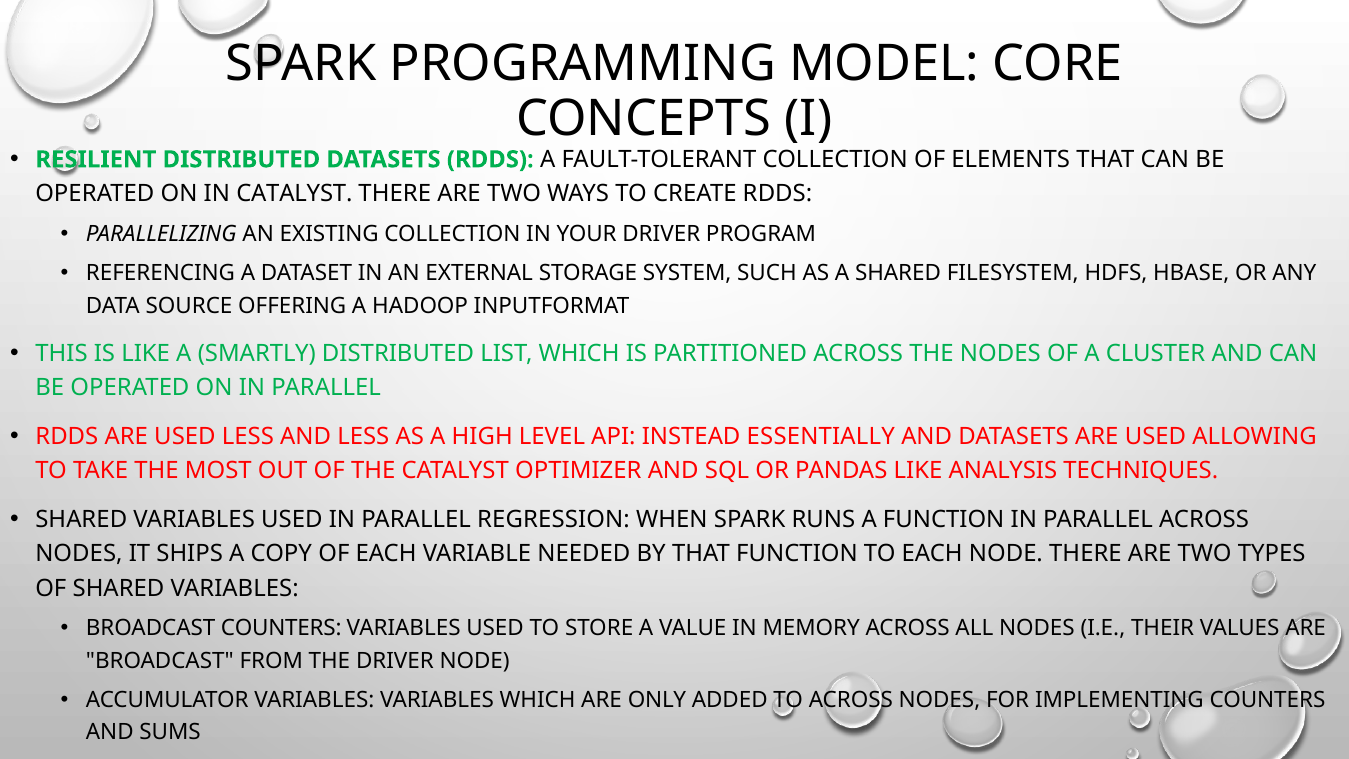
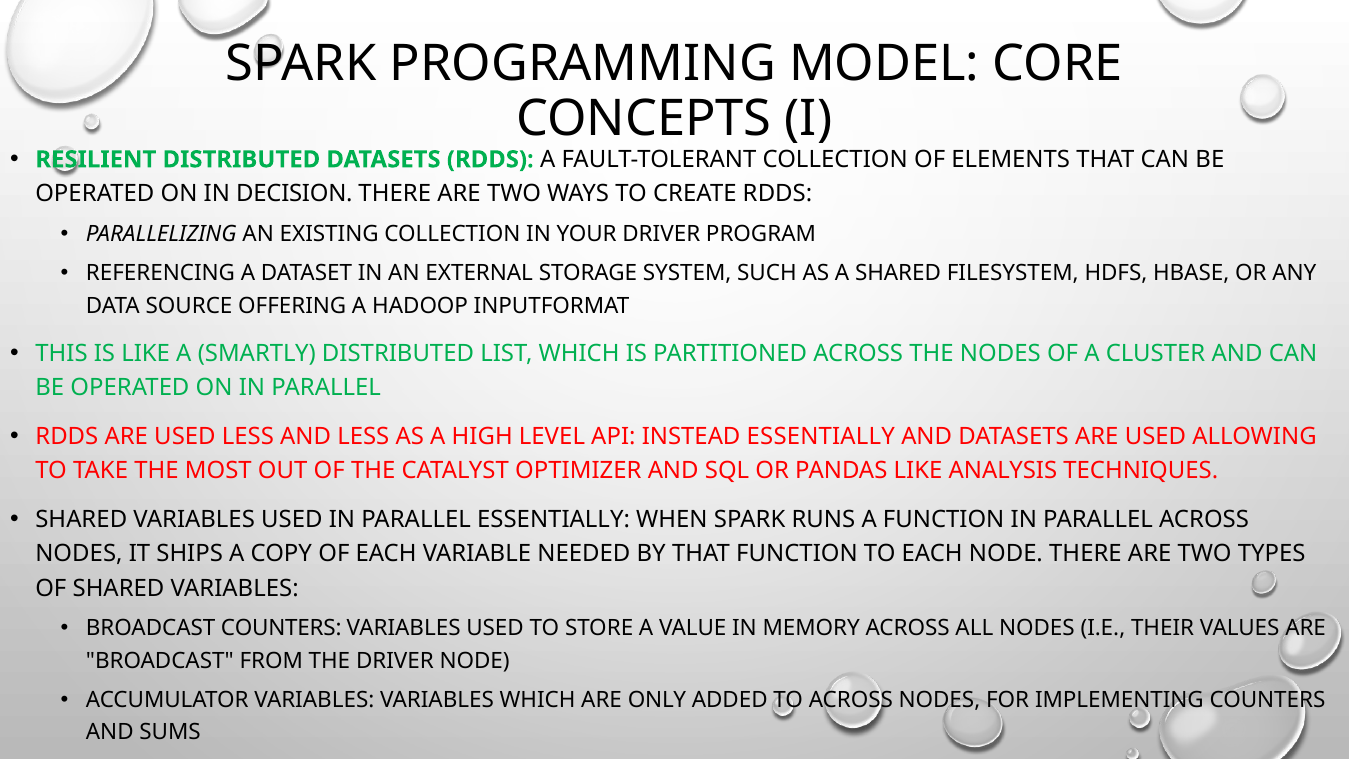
IN CATALYST: CATALYST -> DECISION
PARALLEL REGRESSION: REGRESSION -> ESSENTIALLY
